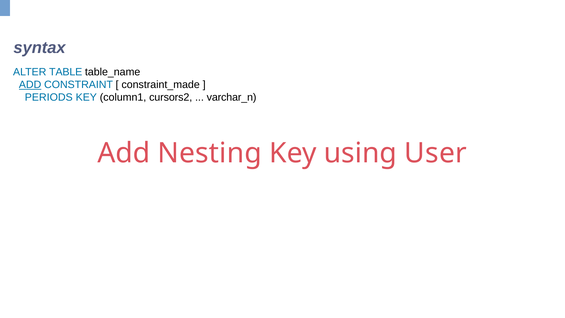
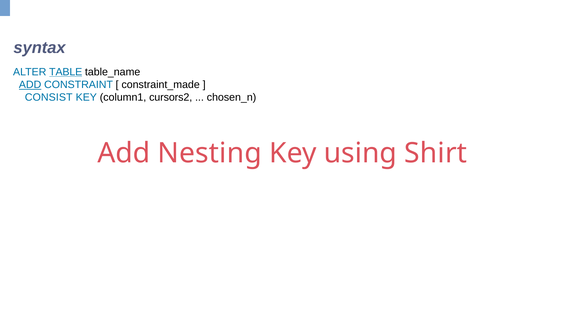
TABLE underline: none -> present
PERIODS: PERIODS -> CONSIST
varchar_n: varchar_n -> chosen_n
User: User -> Shirt
